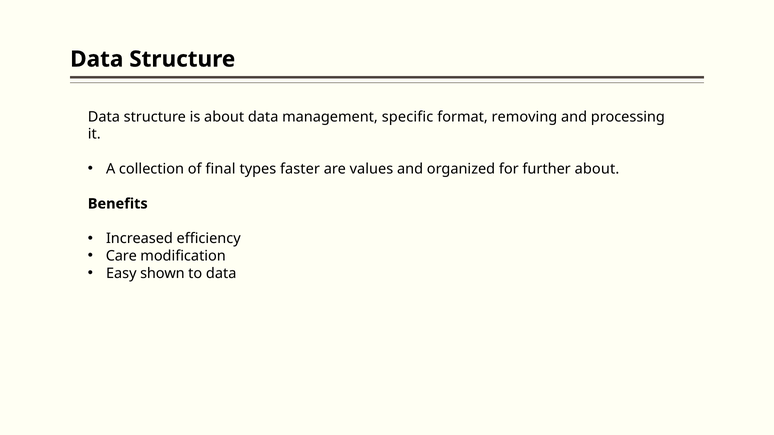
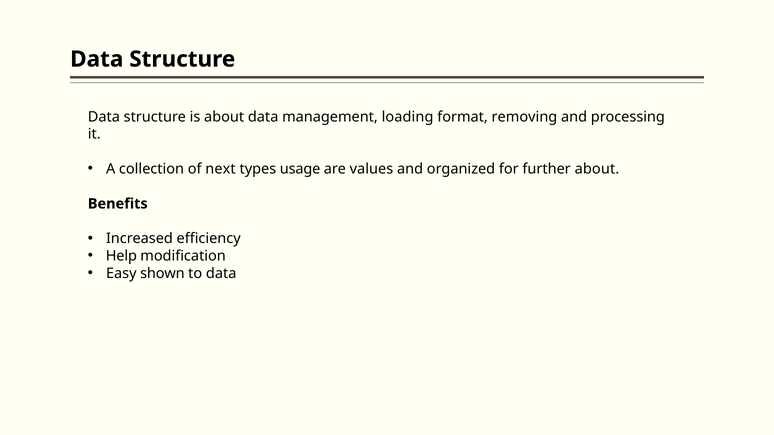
specific: specific -> loading
final: final -> next
faster: faster -> usage
Care: Care -> Help
